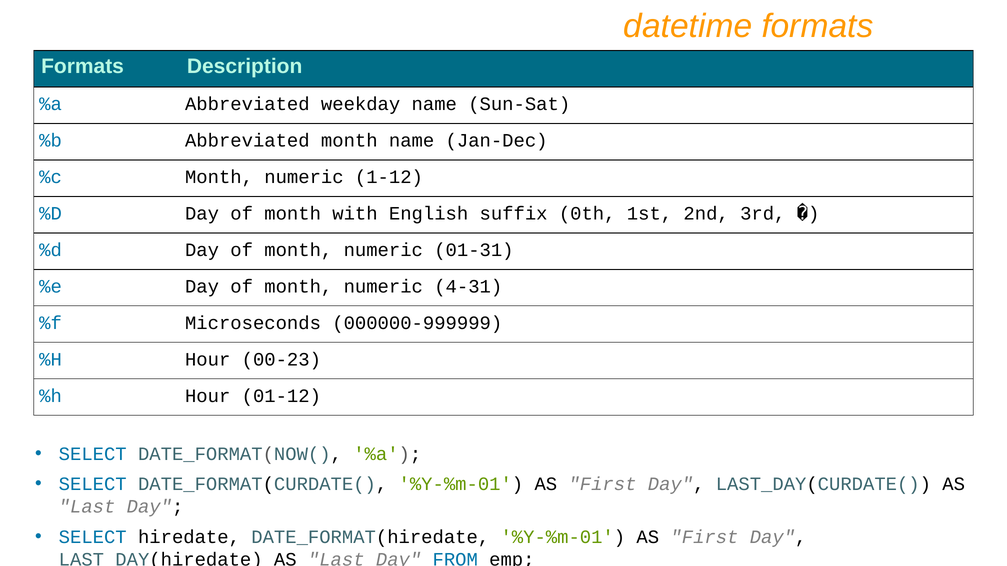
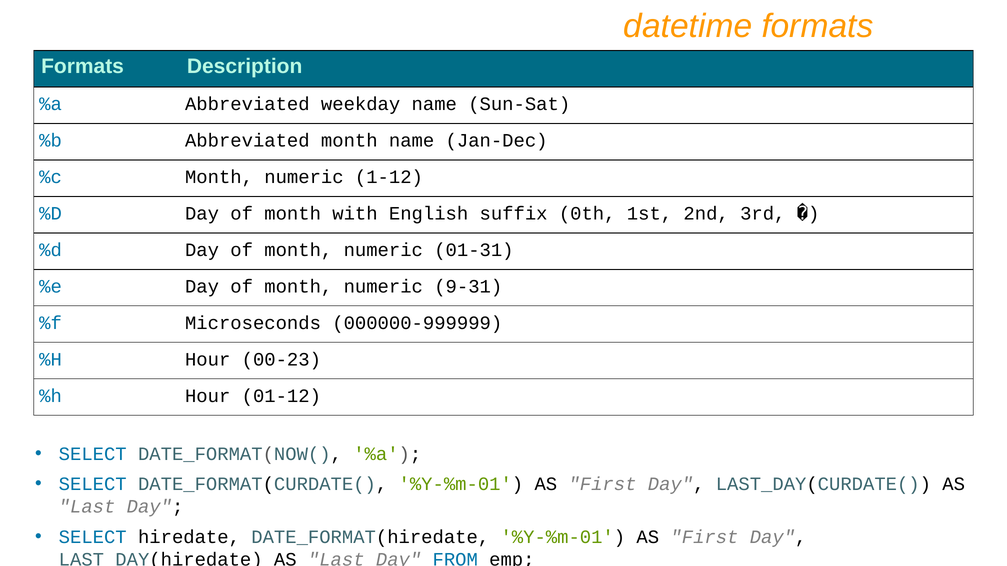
4-31: 4-31 -> 9-31
